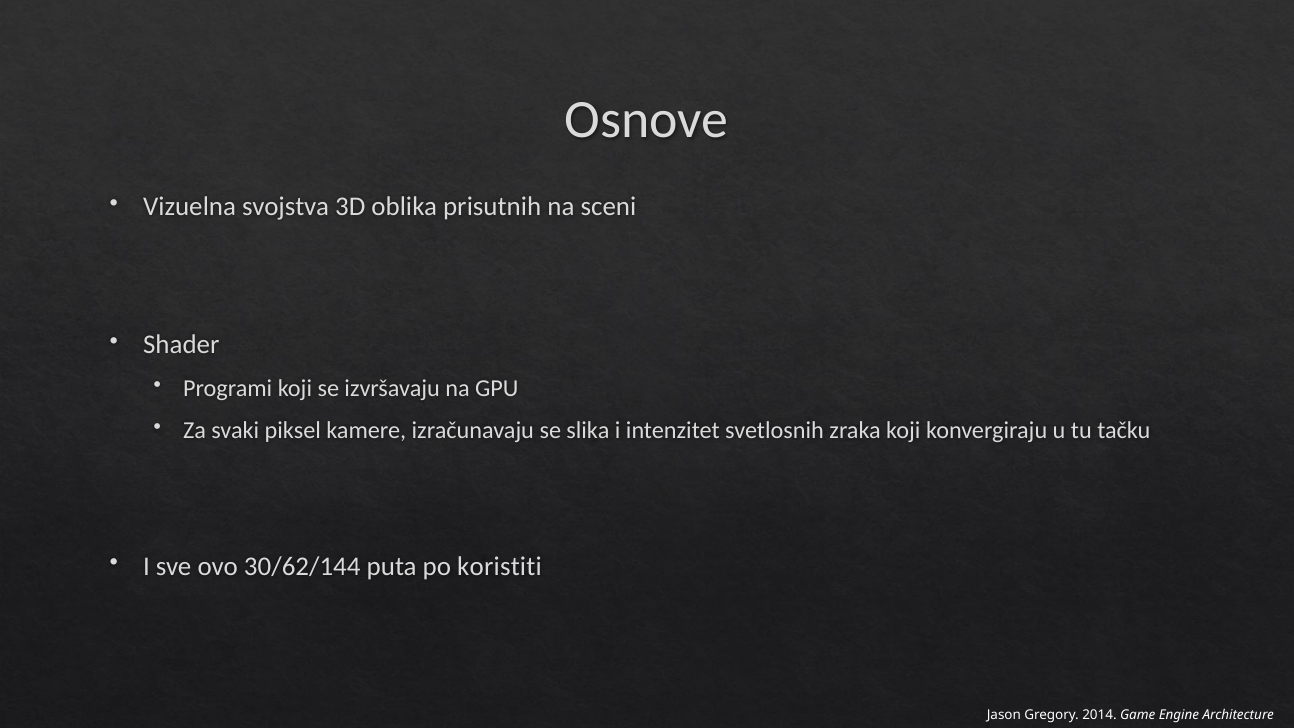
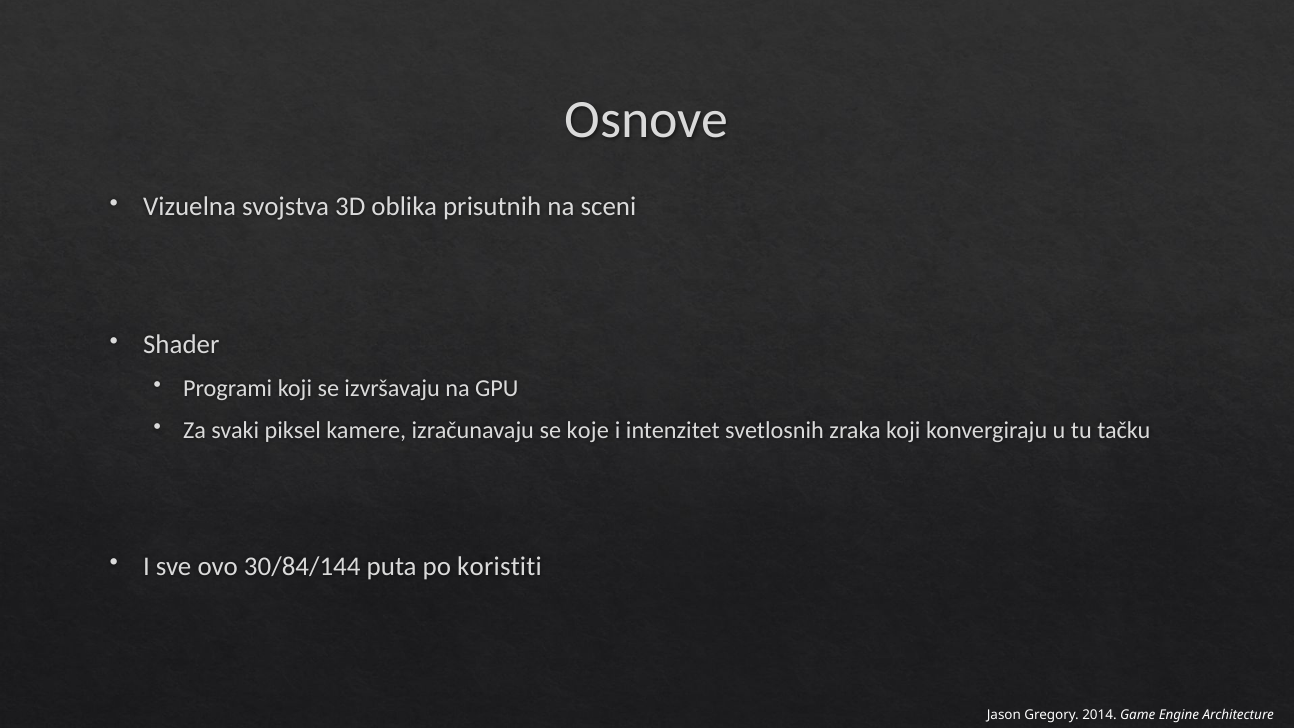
slika: slika -> koje
30/62/144: 30/62/144 -> 30/84/144
